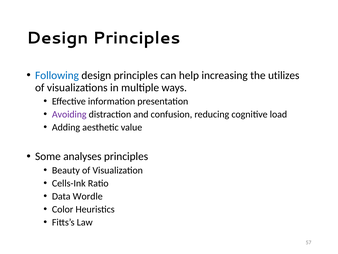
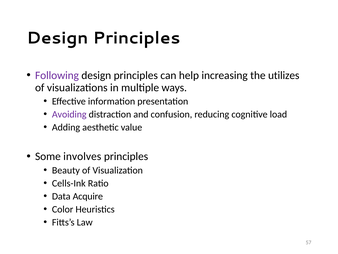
Following colour: blue -> purple
analyses: analyses -> involves
Wordle: Wordle -> Acquire
